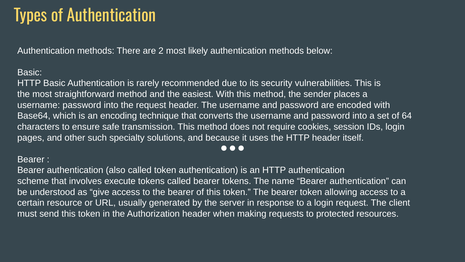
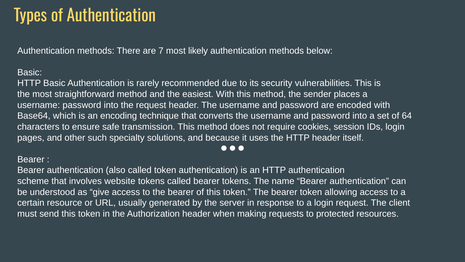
2: 2 -> 7
execute: execute -> website
